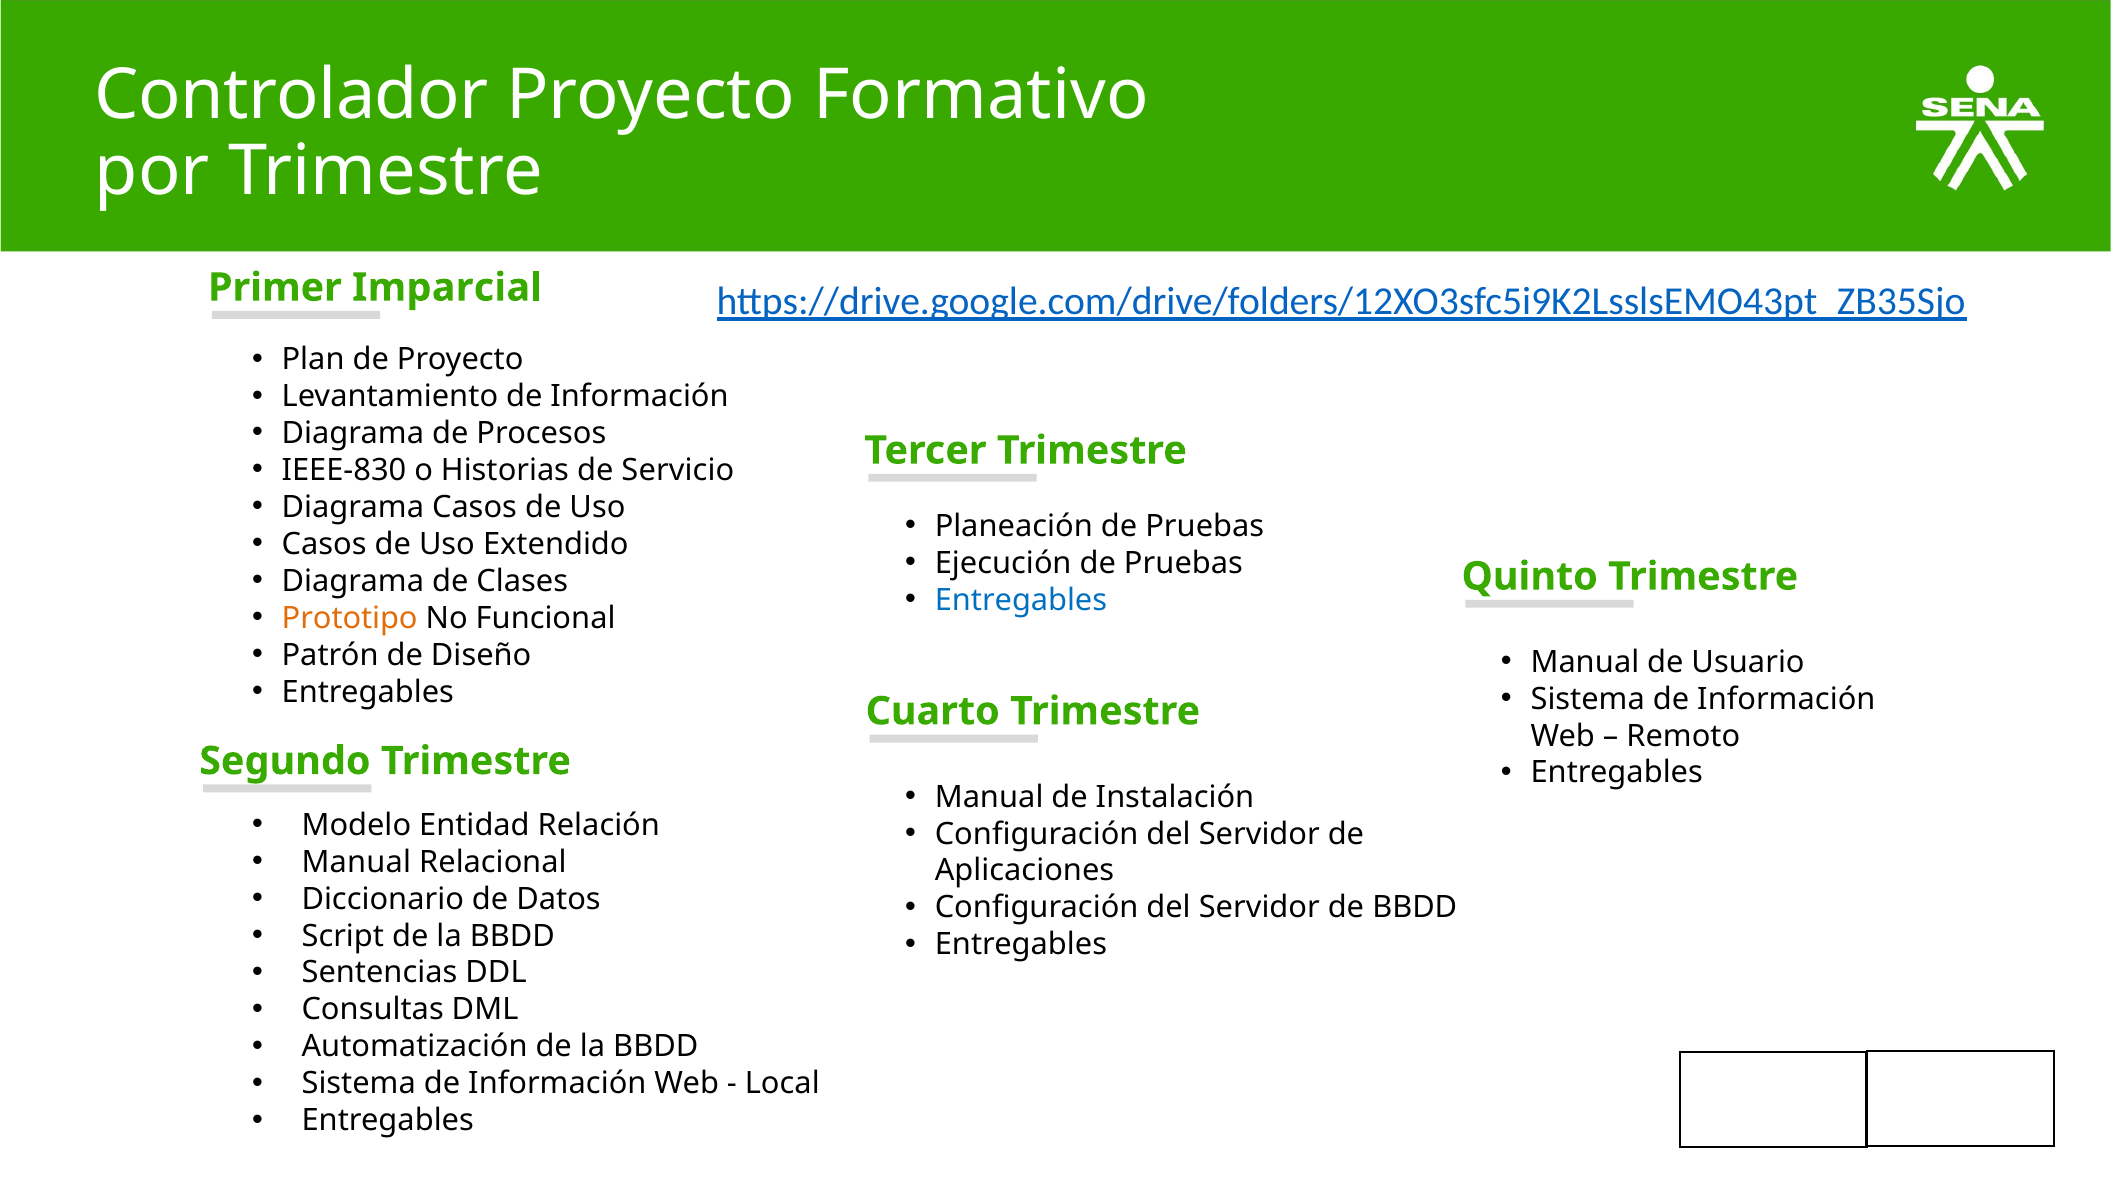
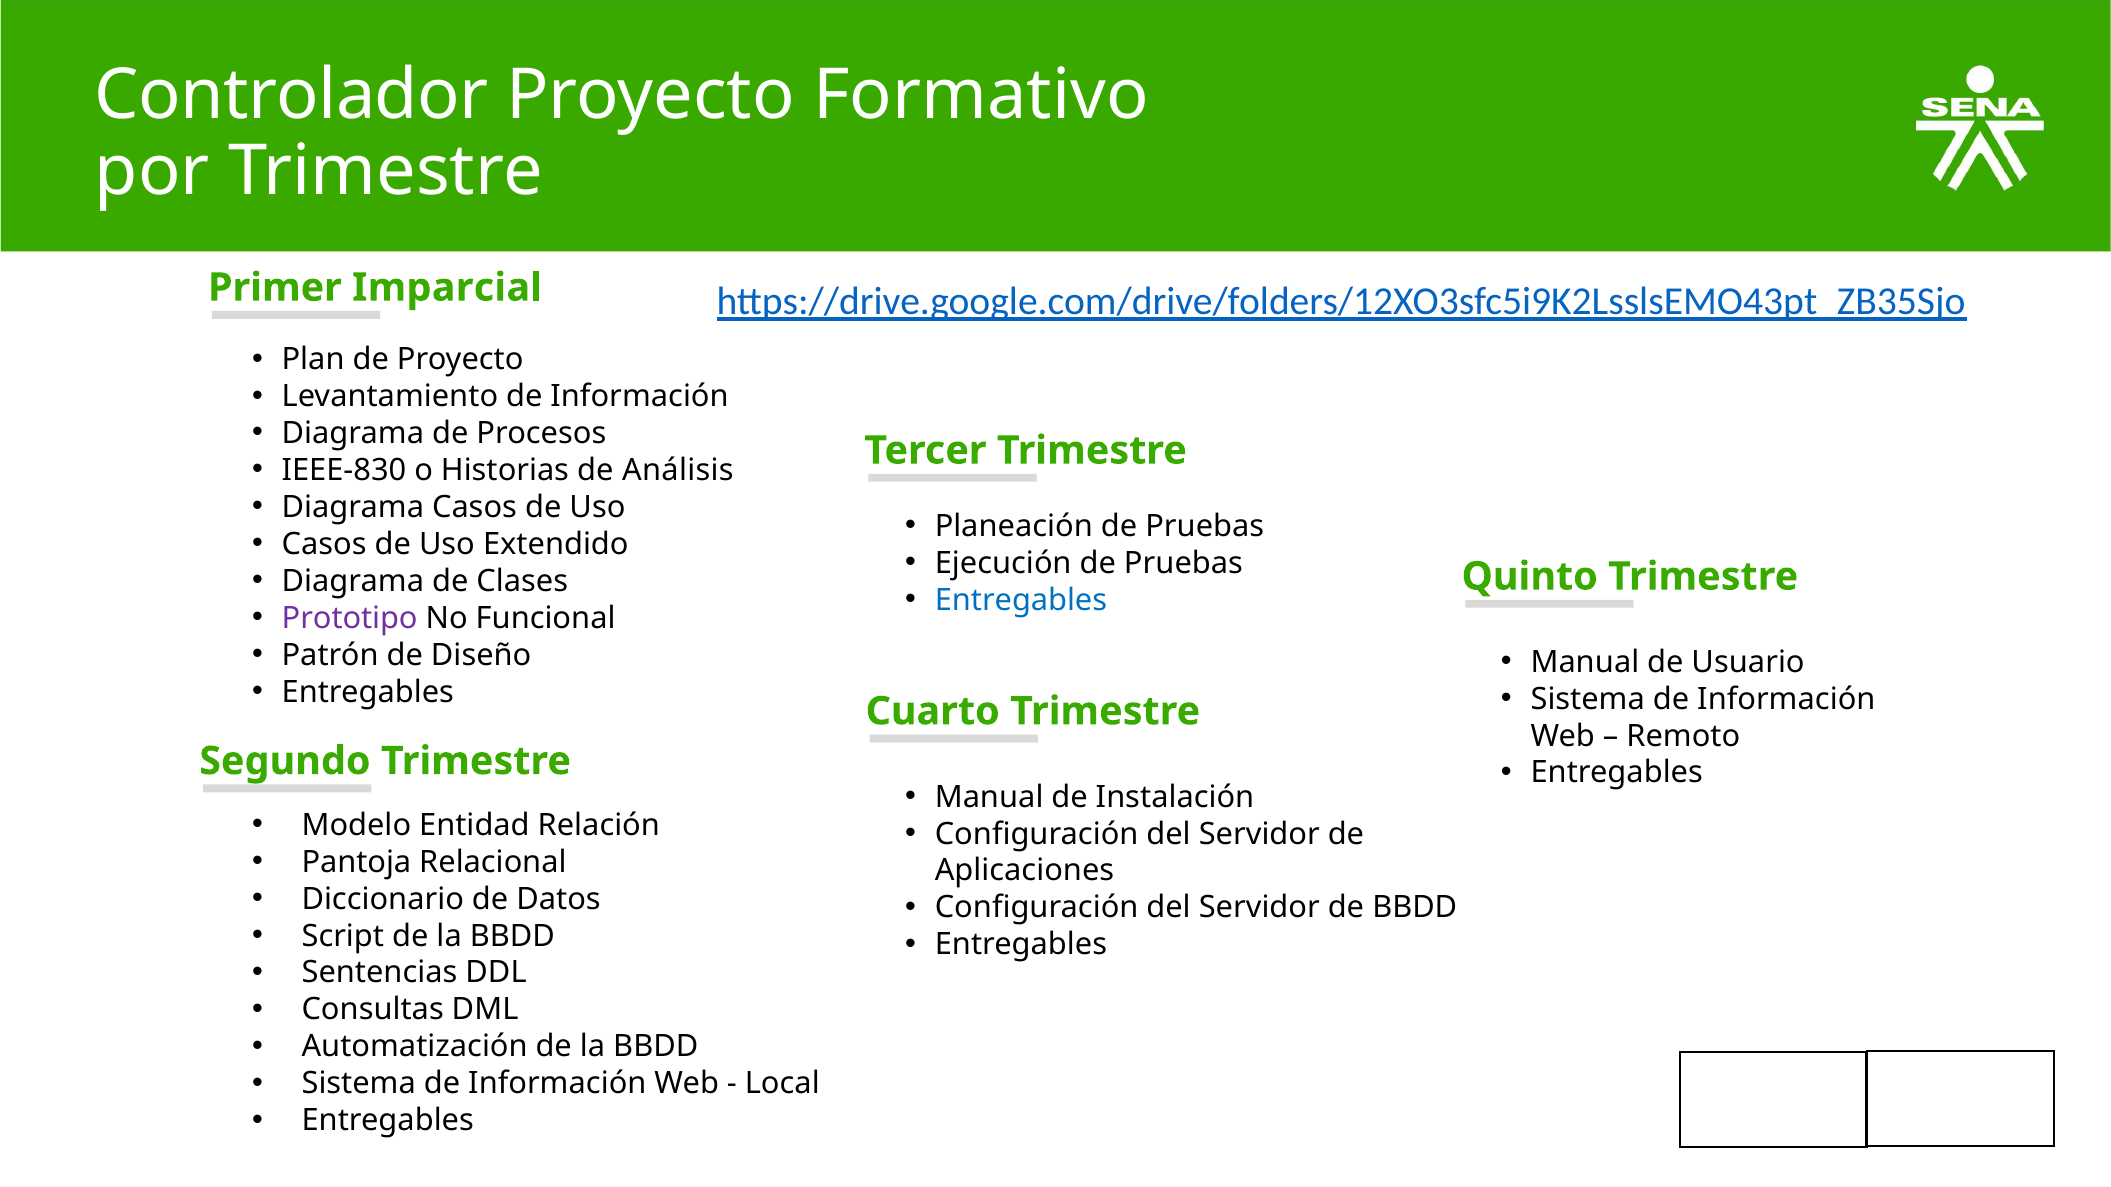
Servicio: Servicio -> Análisis
Prototipo colour: orange -> purple
Manual at (356, 862): Manual -> Pantoja
